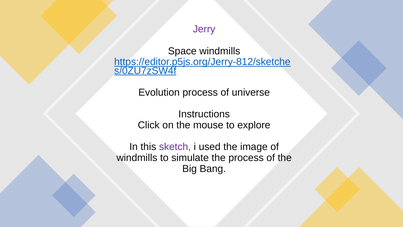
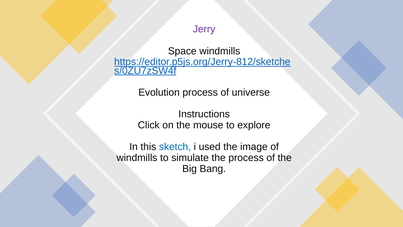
sketch colour: purple -> blue
